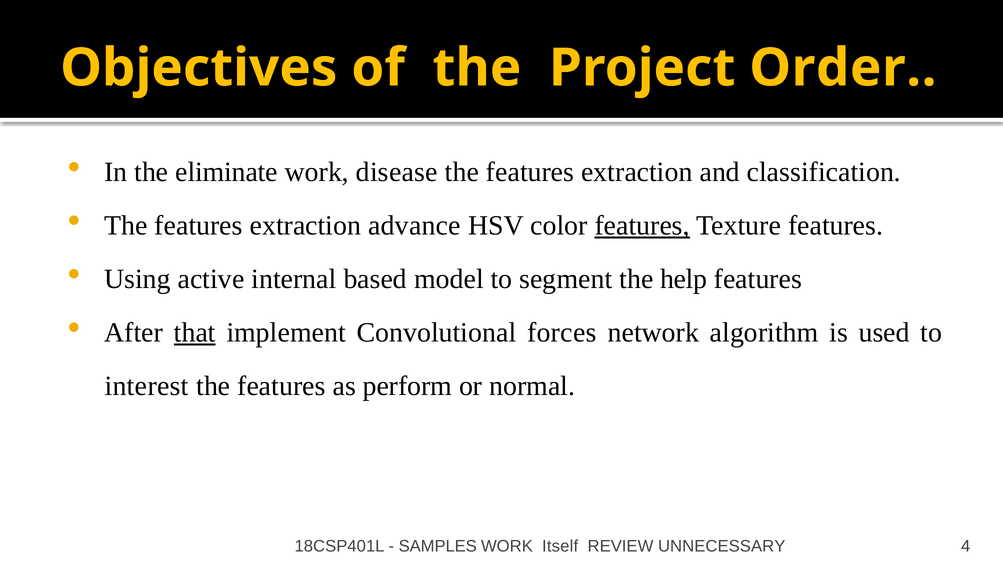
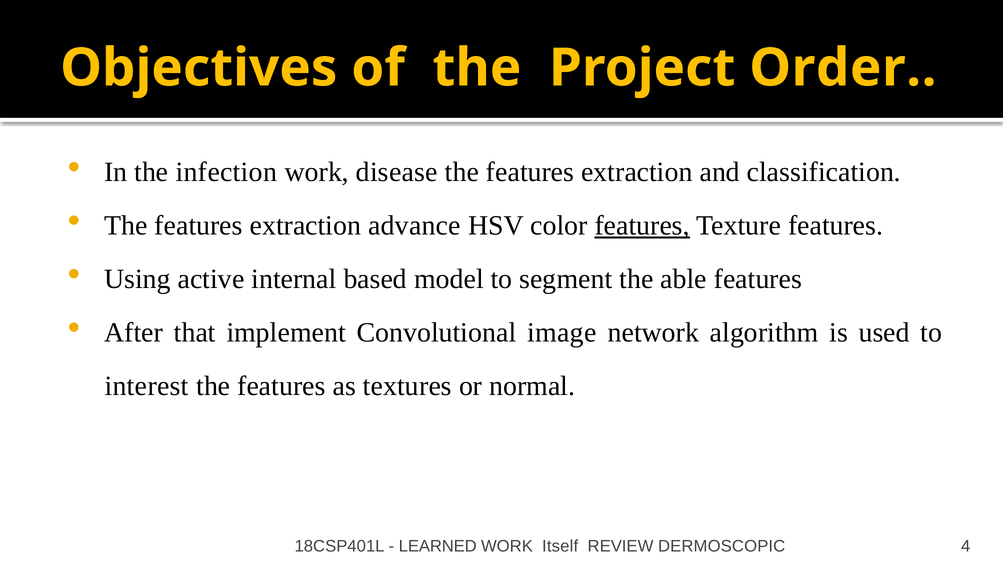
eliminate: eliminate -> infection
help: help -> able
that underline: present -> none
forces: forces -> image
perform: perform -> textures
SAMPLES: SAMPLES -> LEARNED
UNNECESSARY: UNNECESSARY -> DERMOSCOPIC
